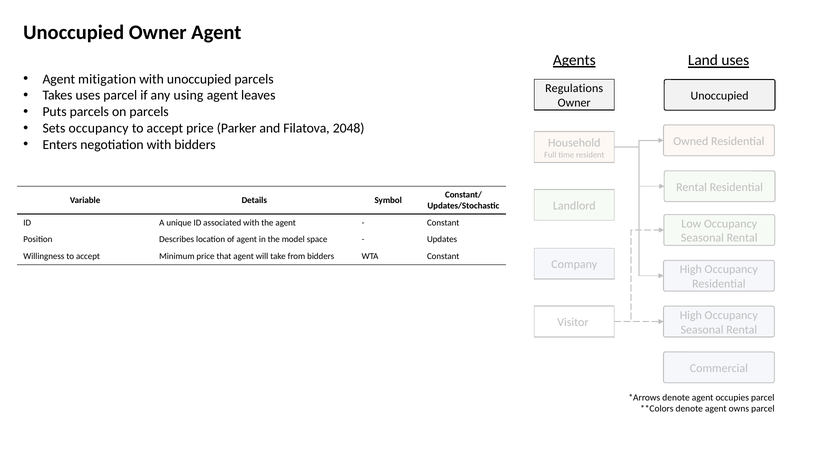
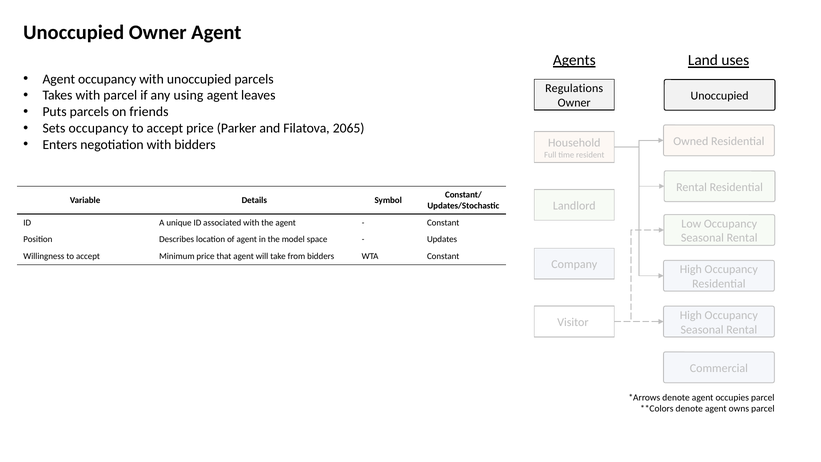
Agent mitigation: mitigation -> occupancy
Takes uses: uses -> with
on parcels: parcels -> friends
2048: 2048 -> 2065
